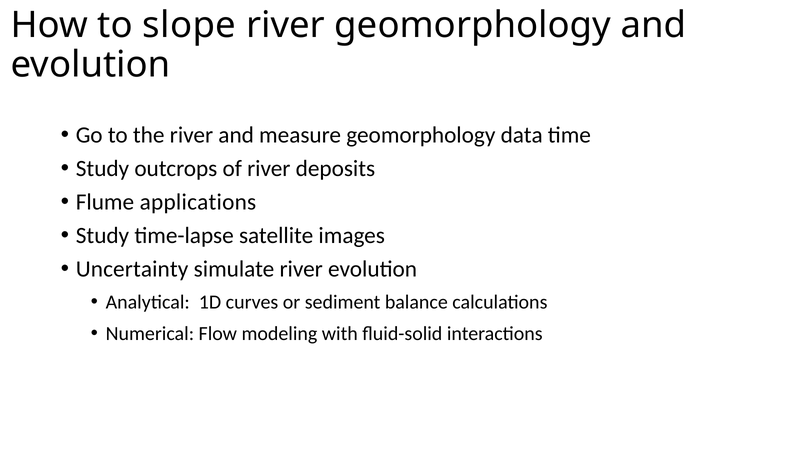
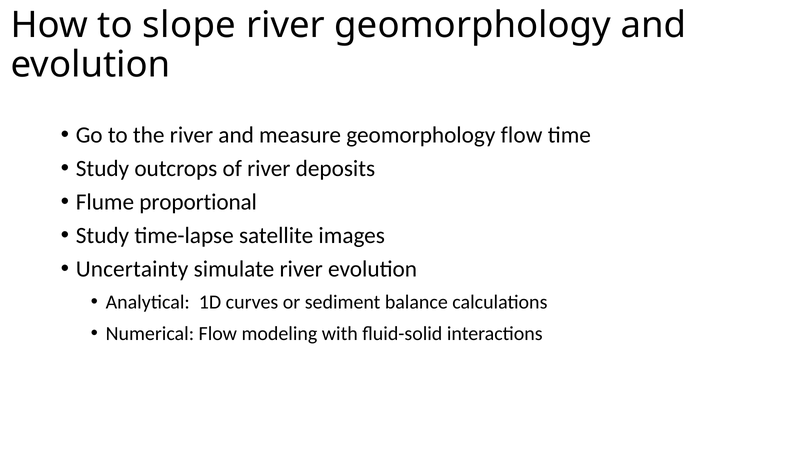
geomorphology data: data -> flow
applications: applications -> proportional
